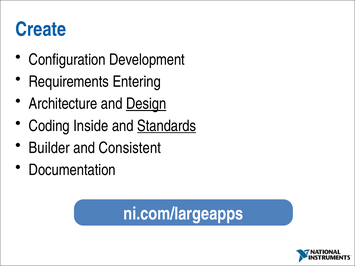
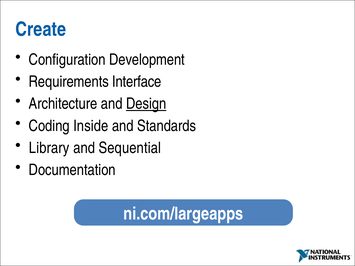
Entering: Entering -> Interface
Standards underline: present -> none
Builder: Builder -> Library
Consistent: Consistent -> Sequential
